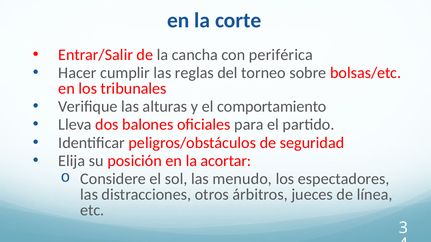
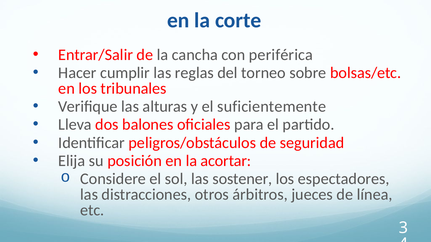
comportamiento: comportamiento -> suficientemente
menudo: menudo -> sostener
